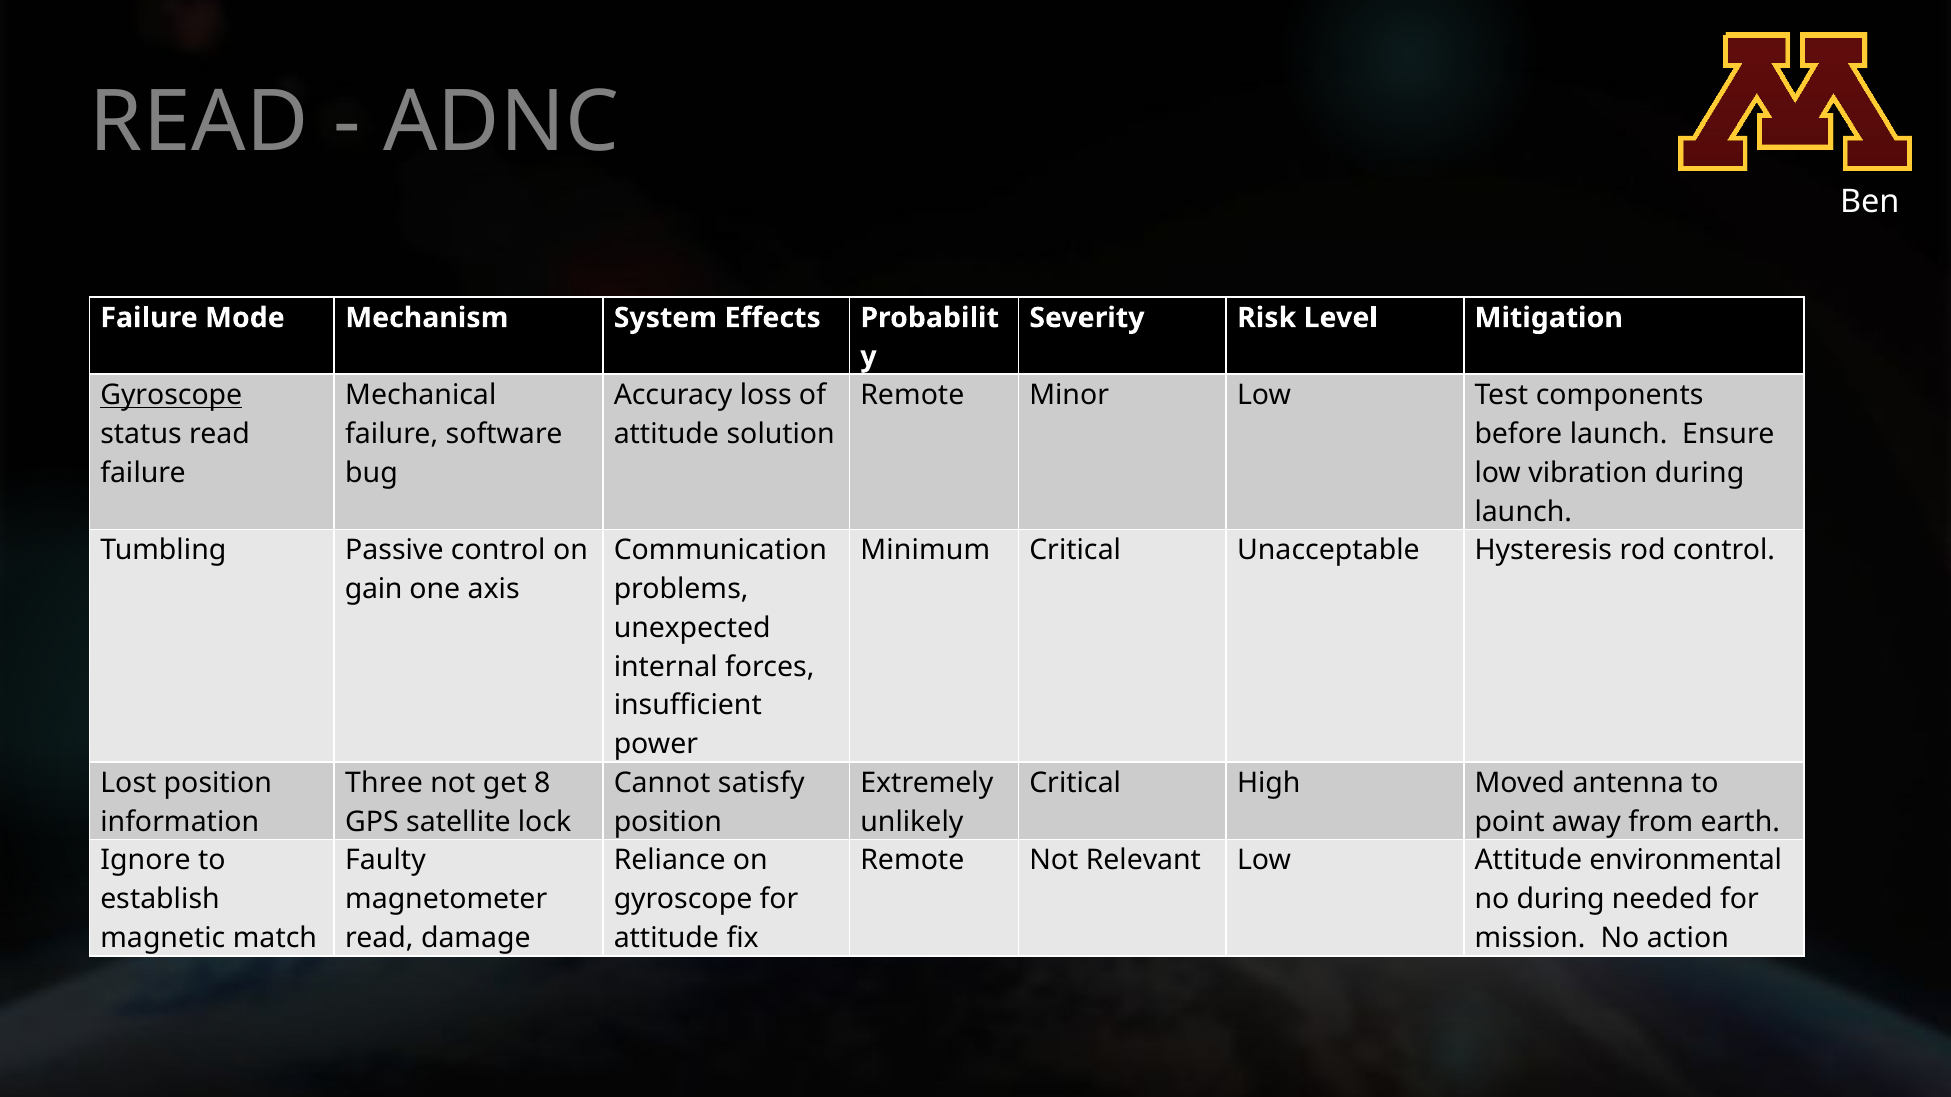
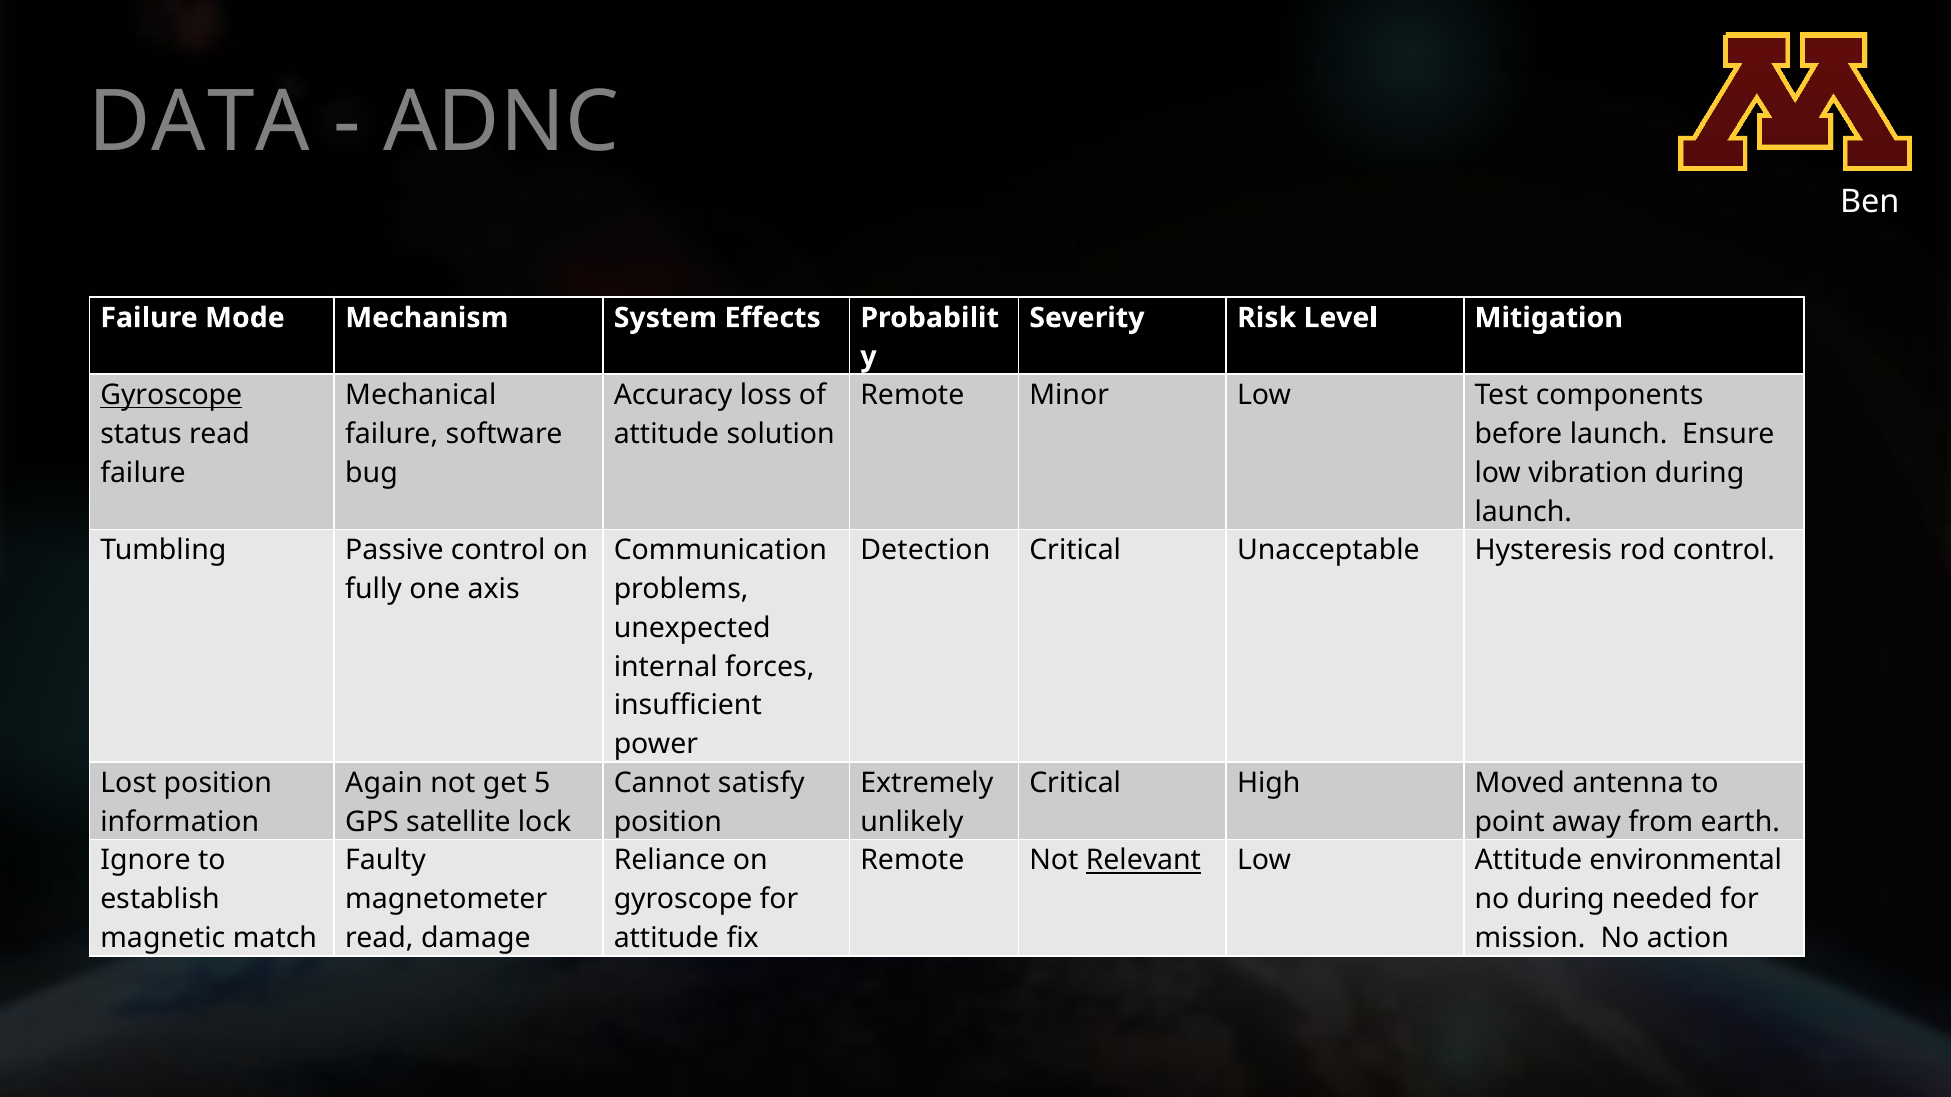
READ at (199, 123): READ -> DATA
Minimum: Minimum -> Detection
gain: gain -> fully
Three: Three -> Again
8: 8 -> 5
Relevant underline: none -> present
